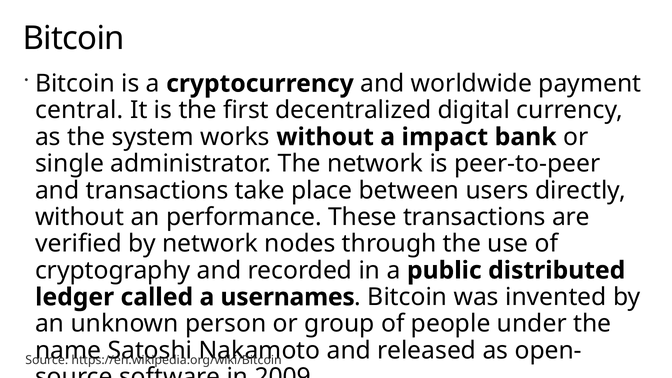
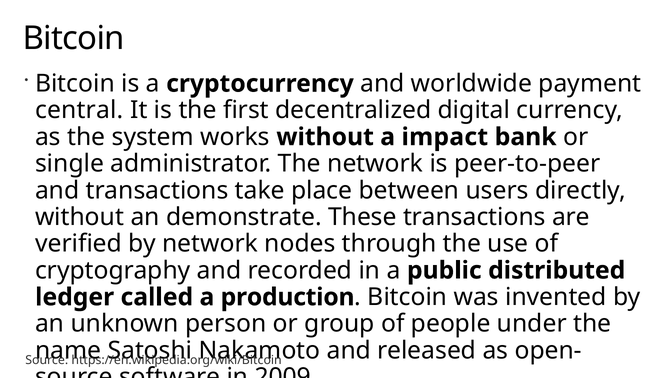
performance: performance -> demonstrate
usernames: usernames -> production
